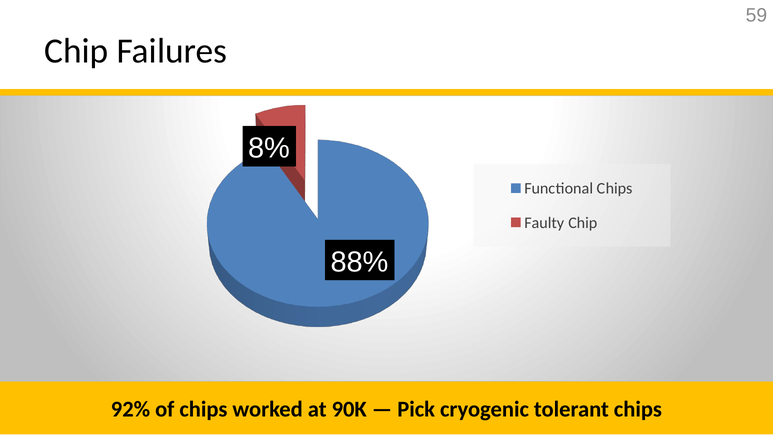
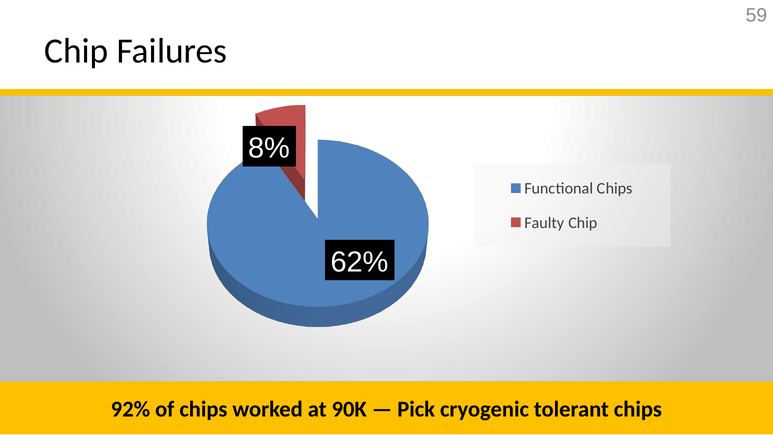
88%: 88% -> 62%
